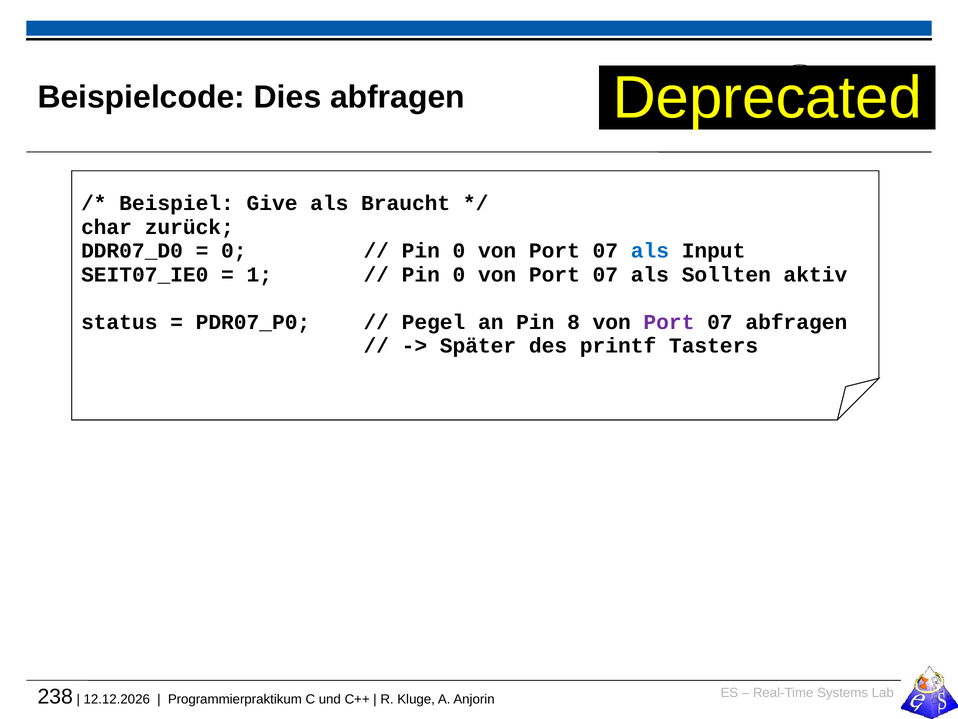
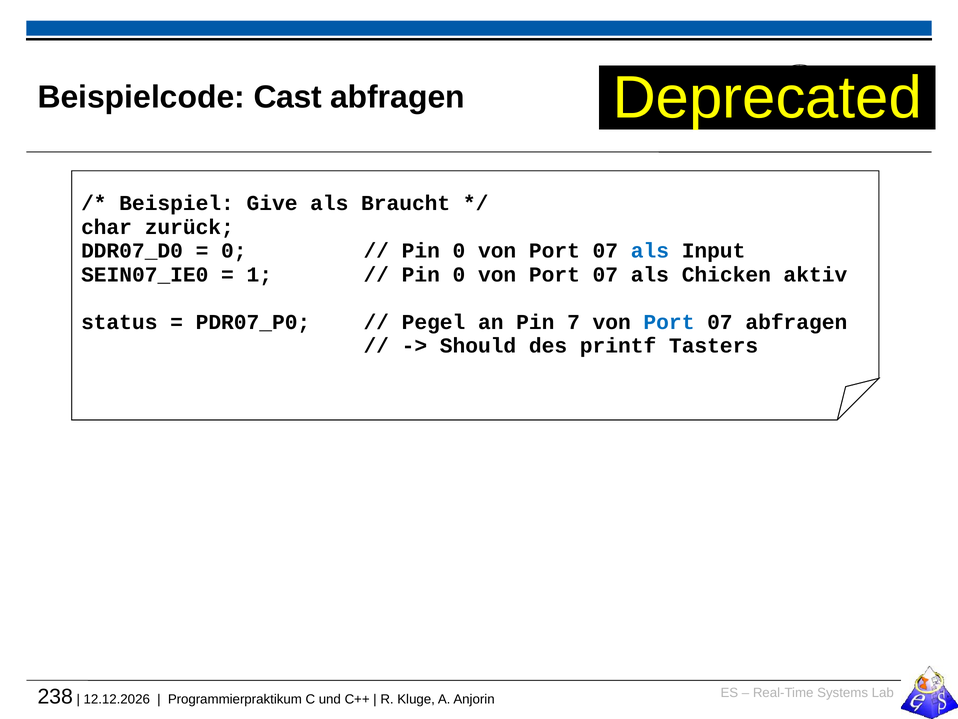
Dies: Dies -> Cast
SEIT07_IE0: SEIT07_IE0 -> SEIN07_IE0
Sollten: Sollten -> Chicken
8: 8 -> 7
Port at (669, 322) colour: purple -> blue
Später: Später -> Should
